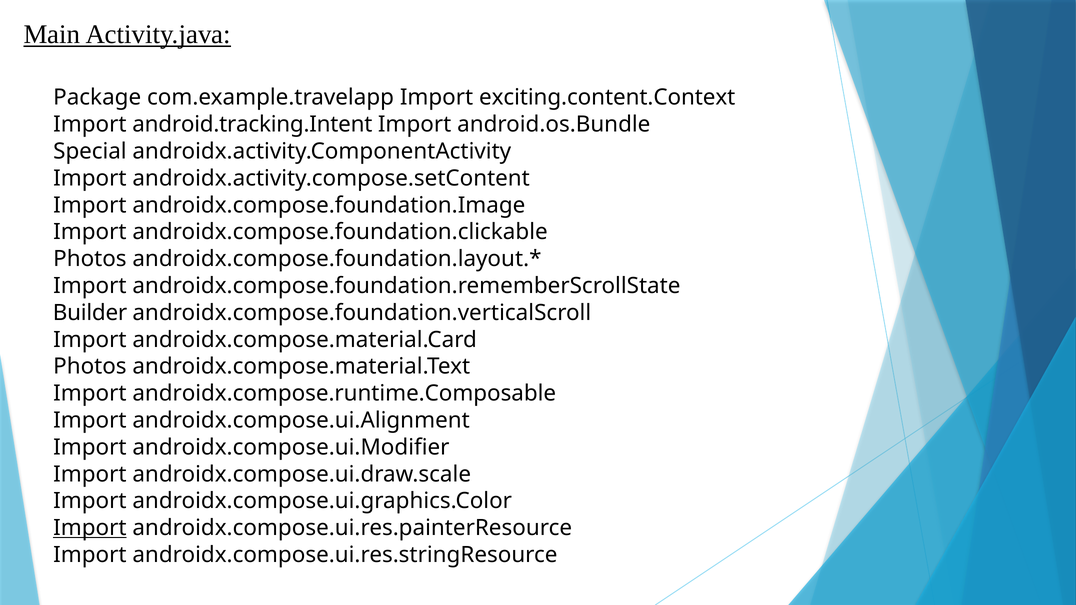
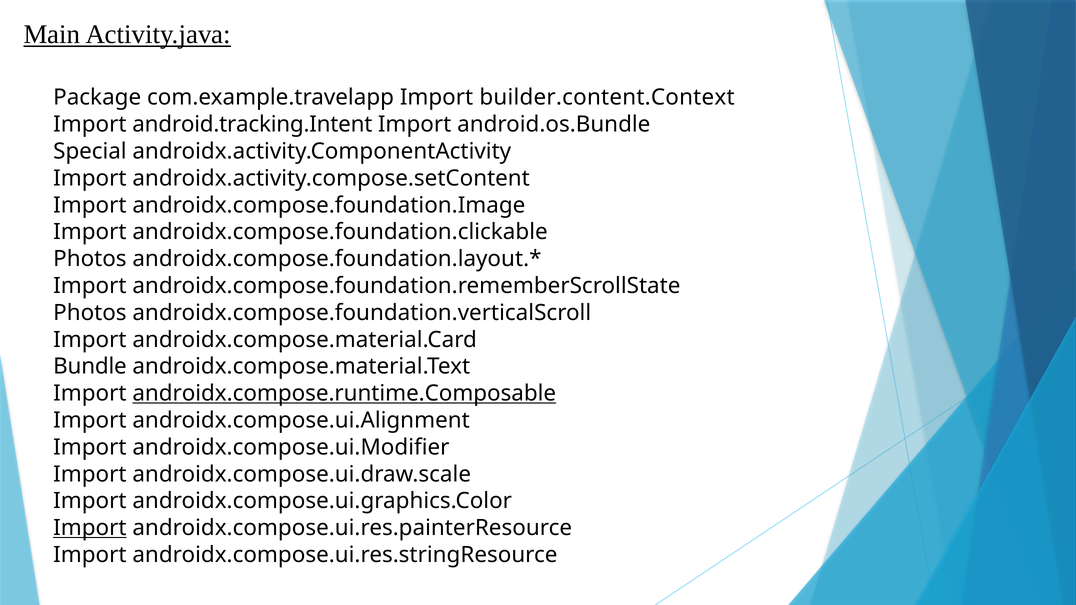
exciting.content.Context: exciting.content.Context -> builder.content.Context
Builder at (90, 313): Builder -> Photos
Photos at (90, 367): Photos -> Bundle
androidx.compose.runtime.Composable underline: none -> present
